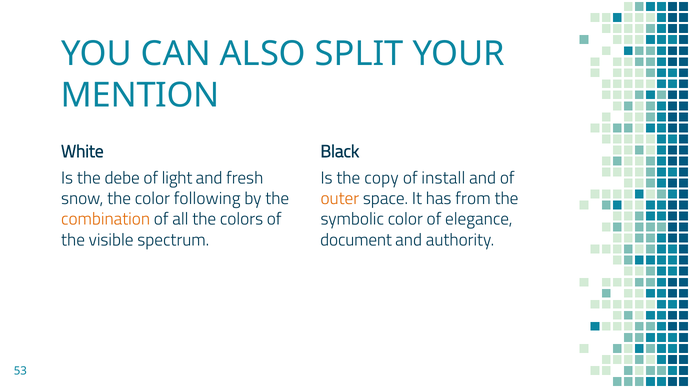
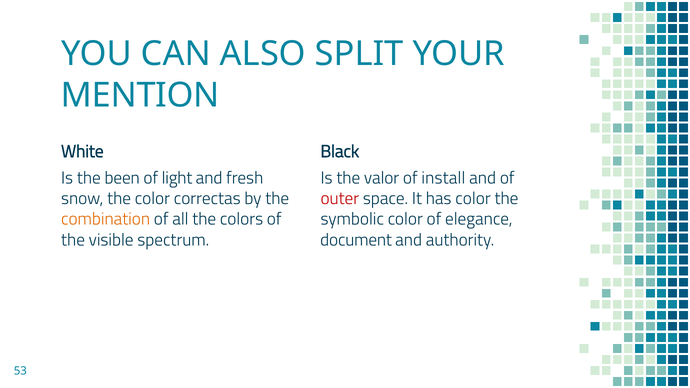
debe: debe -> been
copy: copy -> valor
following: following -> correctas
outer colour: orange -> red
has from: from -> color
